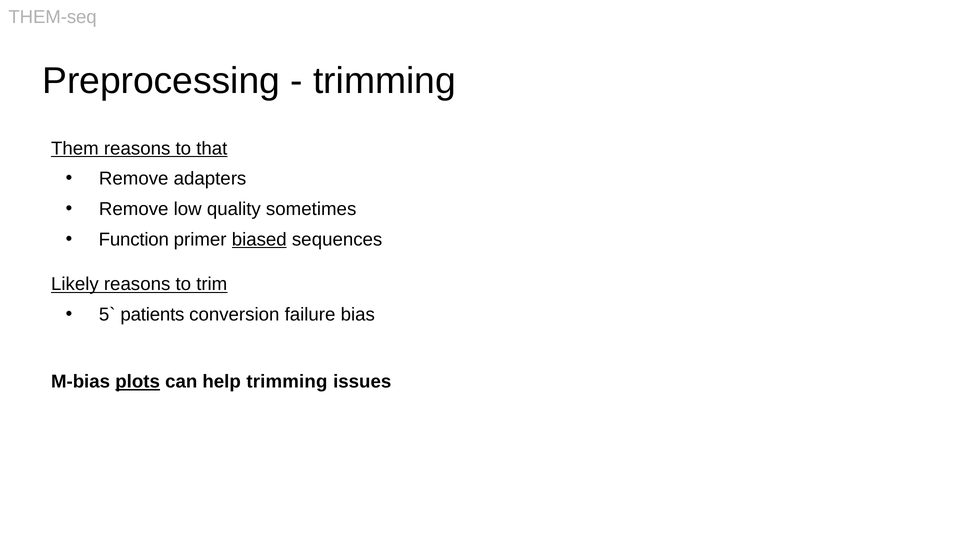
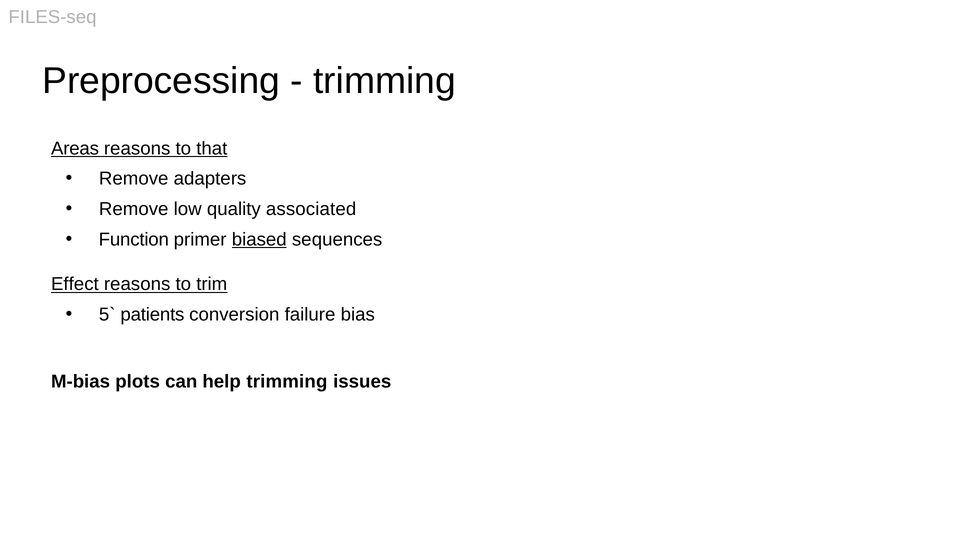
THEM-seq: THEM-seq -> FILES-seq
Them: Them -> Areas
sometimes: sometimes -> associated
Likely: Likely -> Effect
plots underline: present -> none
